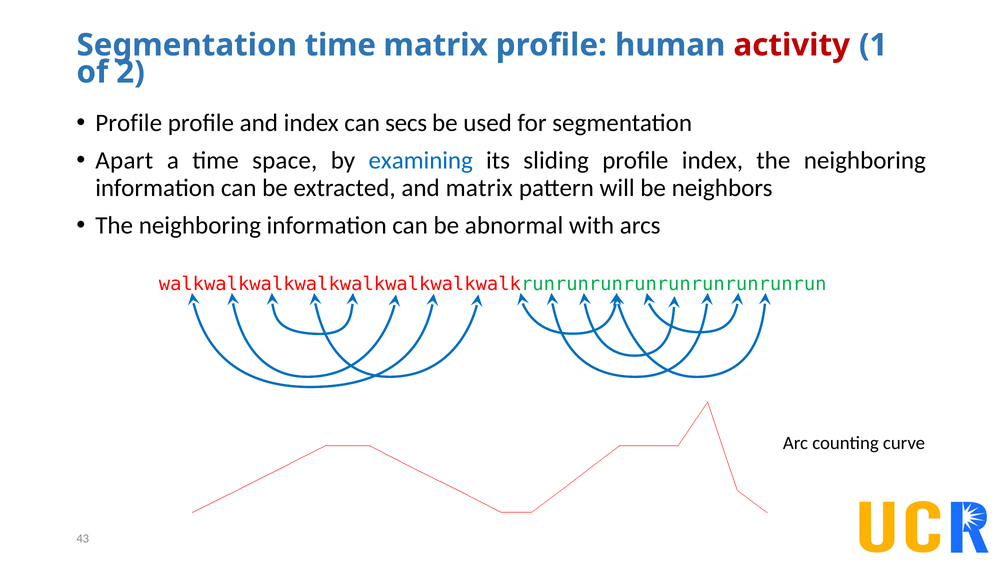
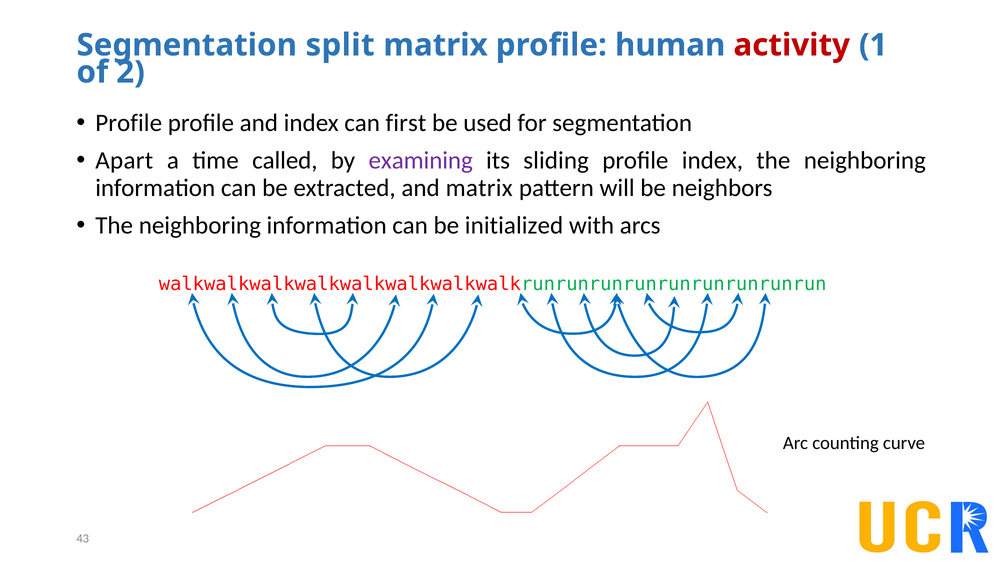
Segmentation time: time -> split
secs: secs -> first
space: space -> called
examining colour: blue -> purple
abnormal: abnormal -> initialized
